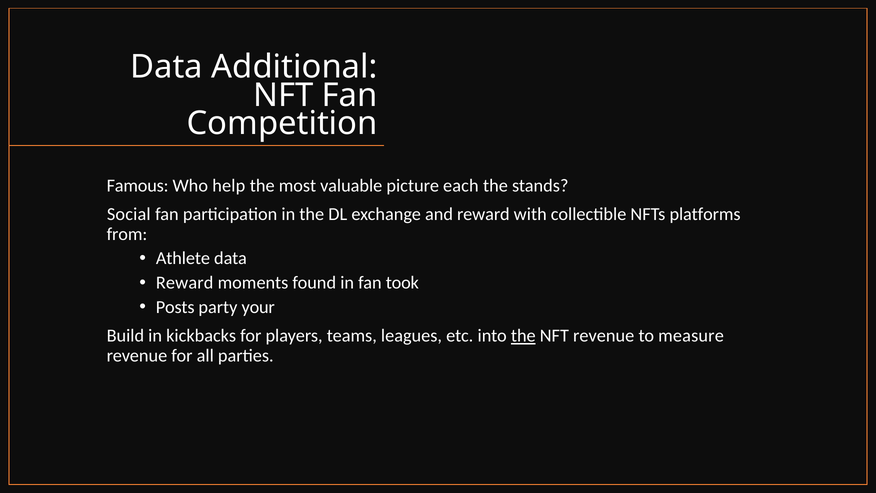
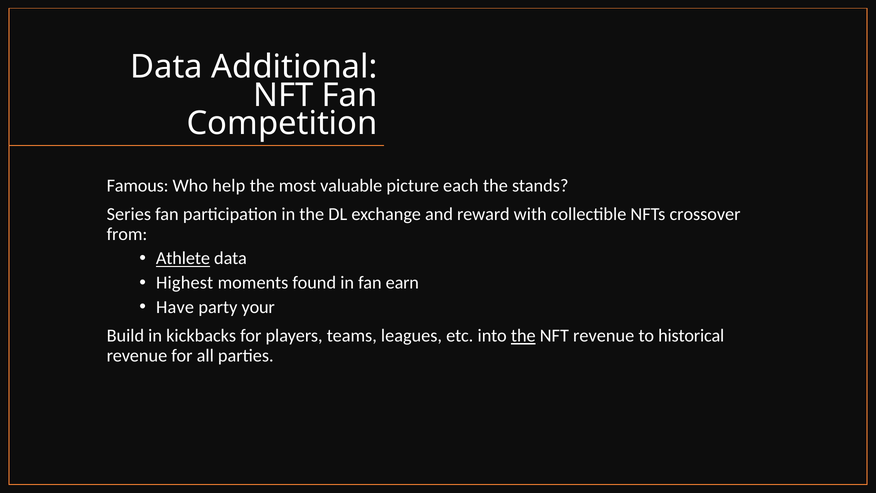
Social: Social -> Series
platforms: platforms -> crossover
Athlete underline: none -> present
Reward at (185, 283): Reward -> Highest
took: took -> earn
Posts: Posts -> Have
measure: measure -> historical
